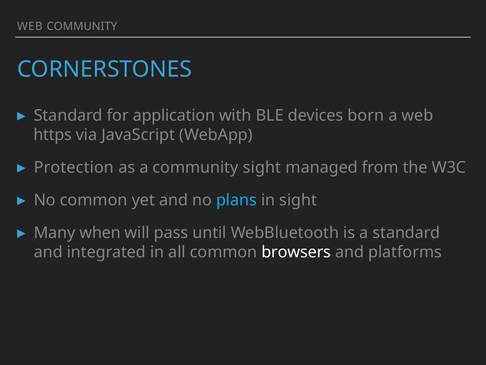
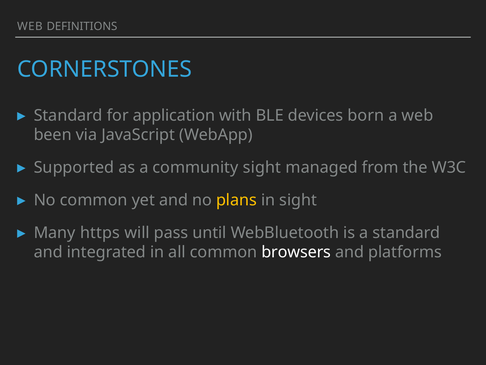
WEB COMMUNITY: COMMUNITY -> DEFINITIONS
https: https -> been
Protection: Protection -> Supported
plans colour: light blue -> yellow
when: when -> https
